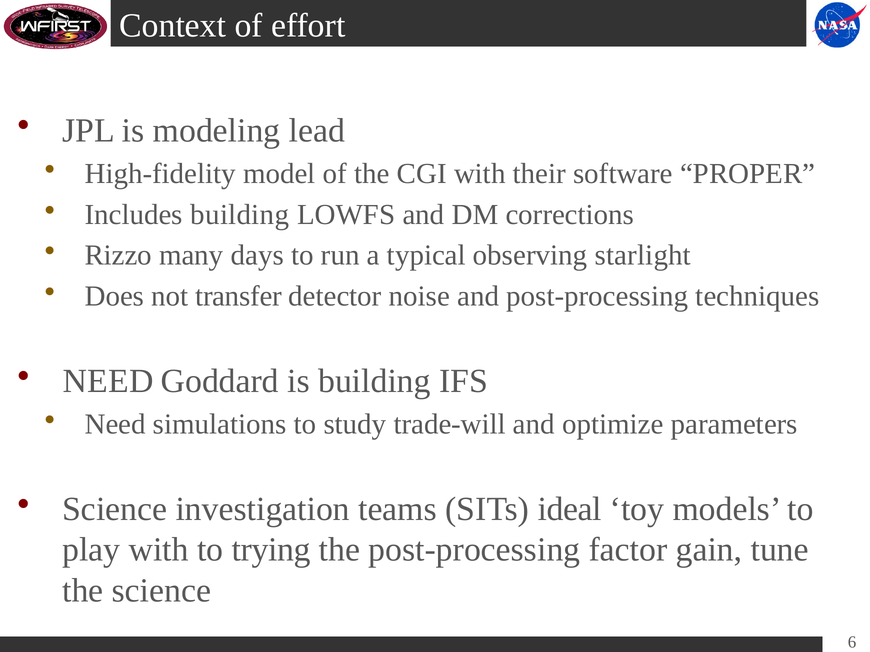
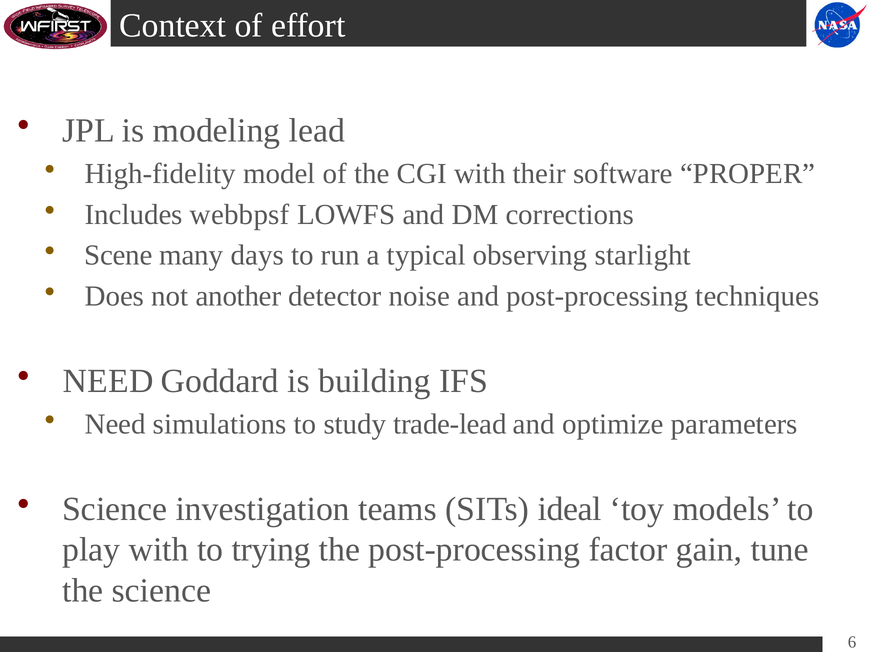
Includes building: building -> webbpsf
Rizzo: Rizzo -> Scene
transfer: transfer -> another
trade-will: trade-will -> trade-lead
